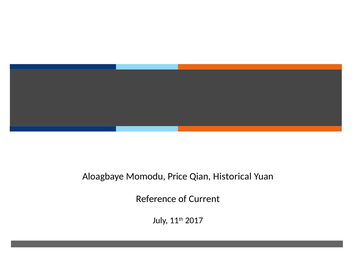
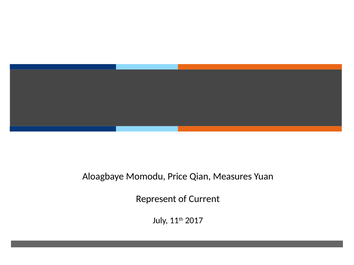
Historical: Historical -> Measures
Reference: Reference -> Represent
